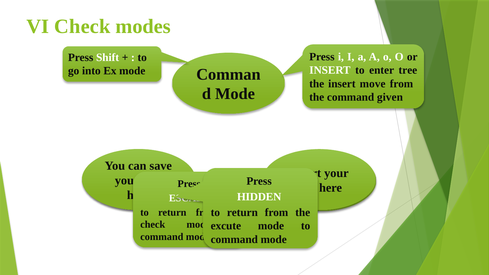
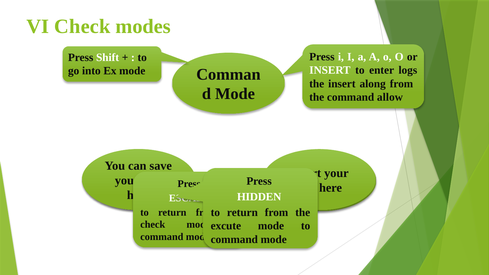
tree: tree -> logs
move: move -> along
given: given -> allow
